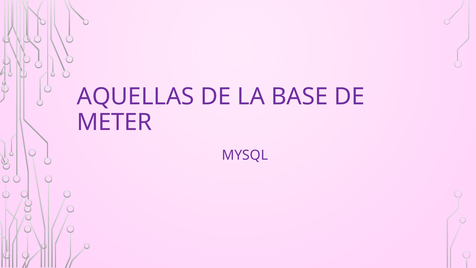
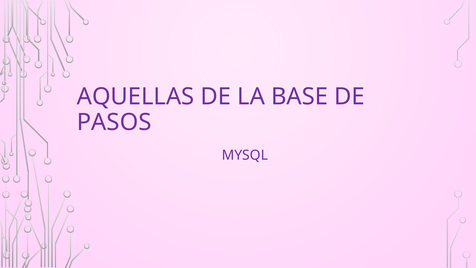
METER: METER -> PASOS
